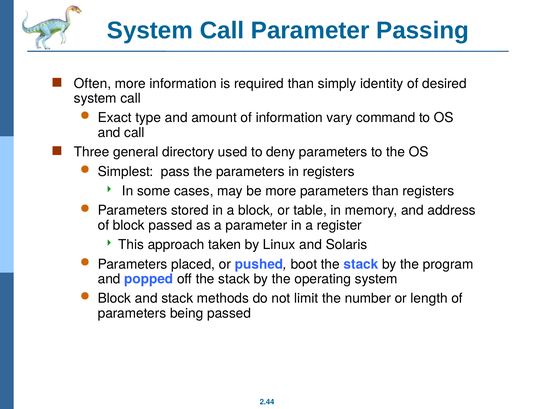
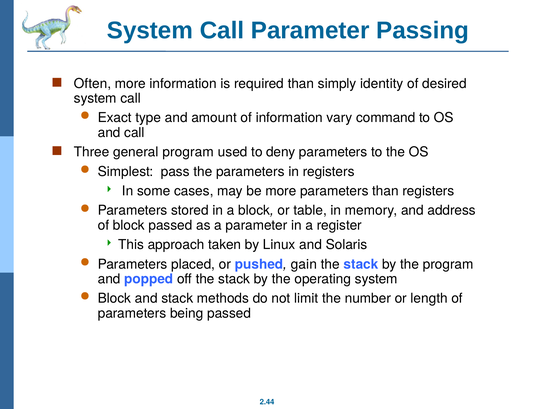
general directory: directory -> program
boot: boot -> gain
